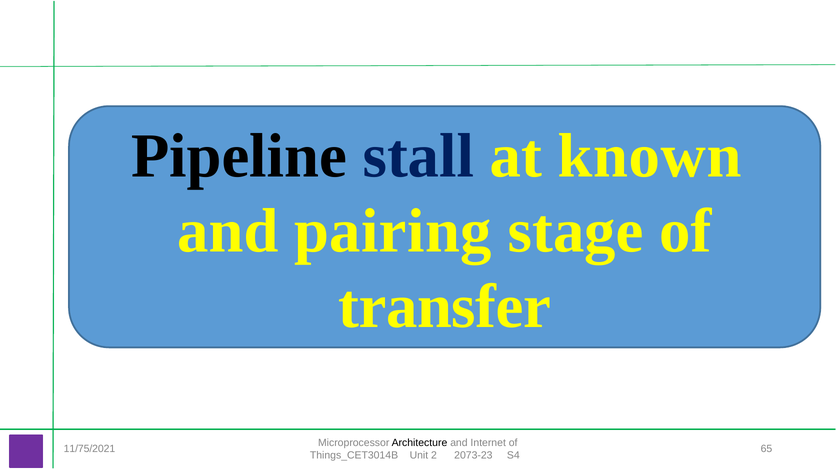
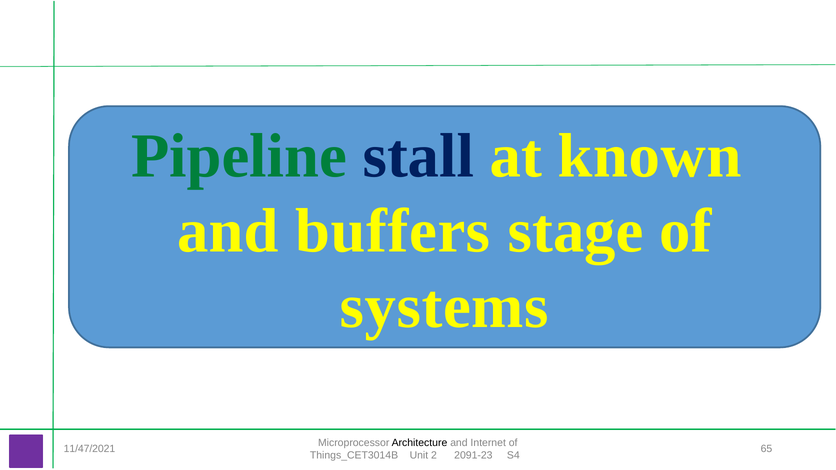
Pipeline colour: black -> green
pairing: pairing -> buffers
transfer: transfer -> systems
11/75/2021: 11/75/2021 -> 11/47/2021
2073-23: 2073-23 -> 2091-23
